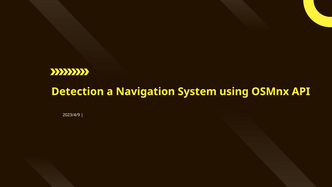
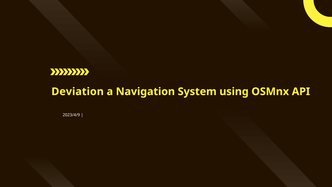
Detection: Detection -> Deviation
